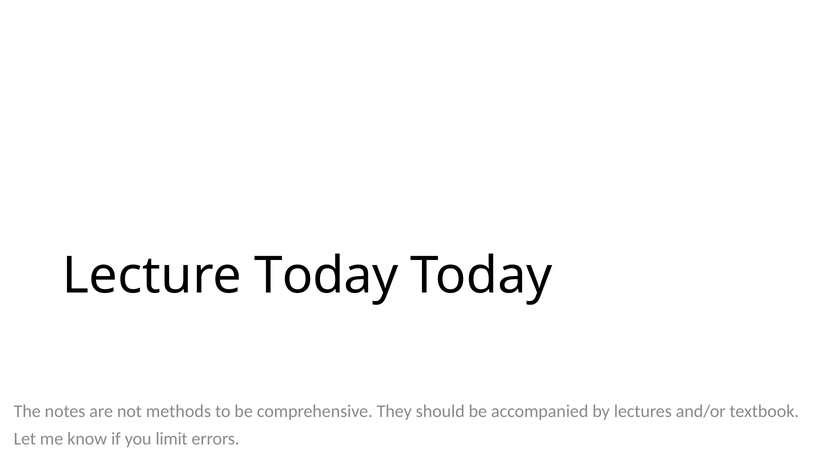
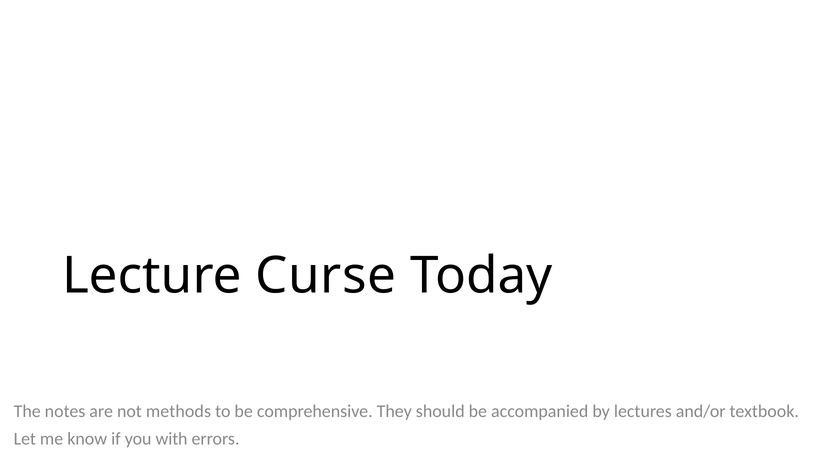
Lecture Today: Today -> Curse
limit: limit -> with
